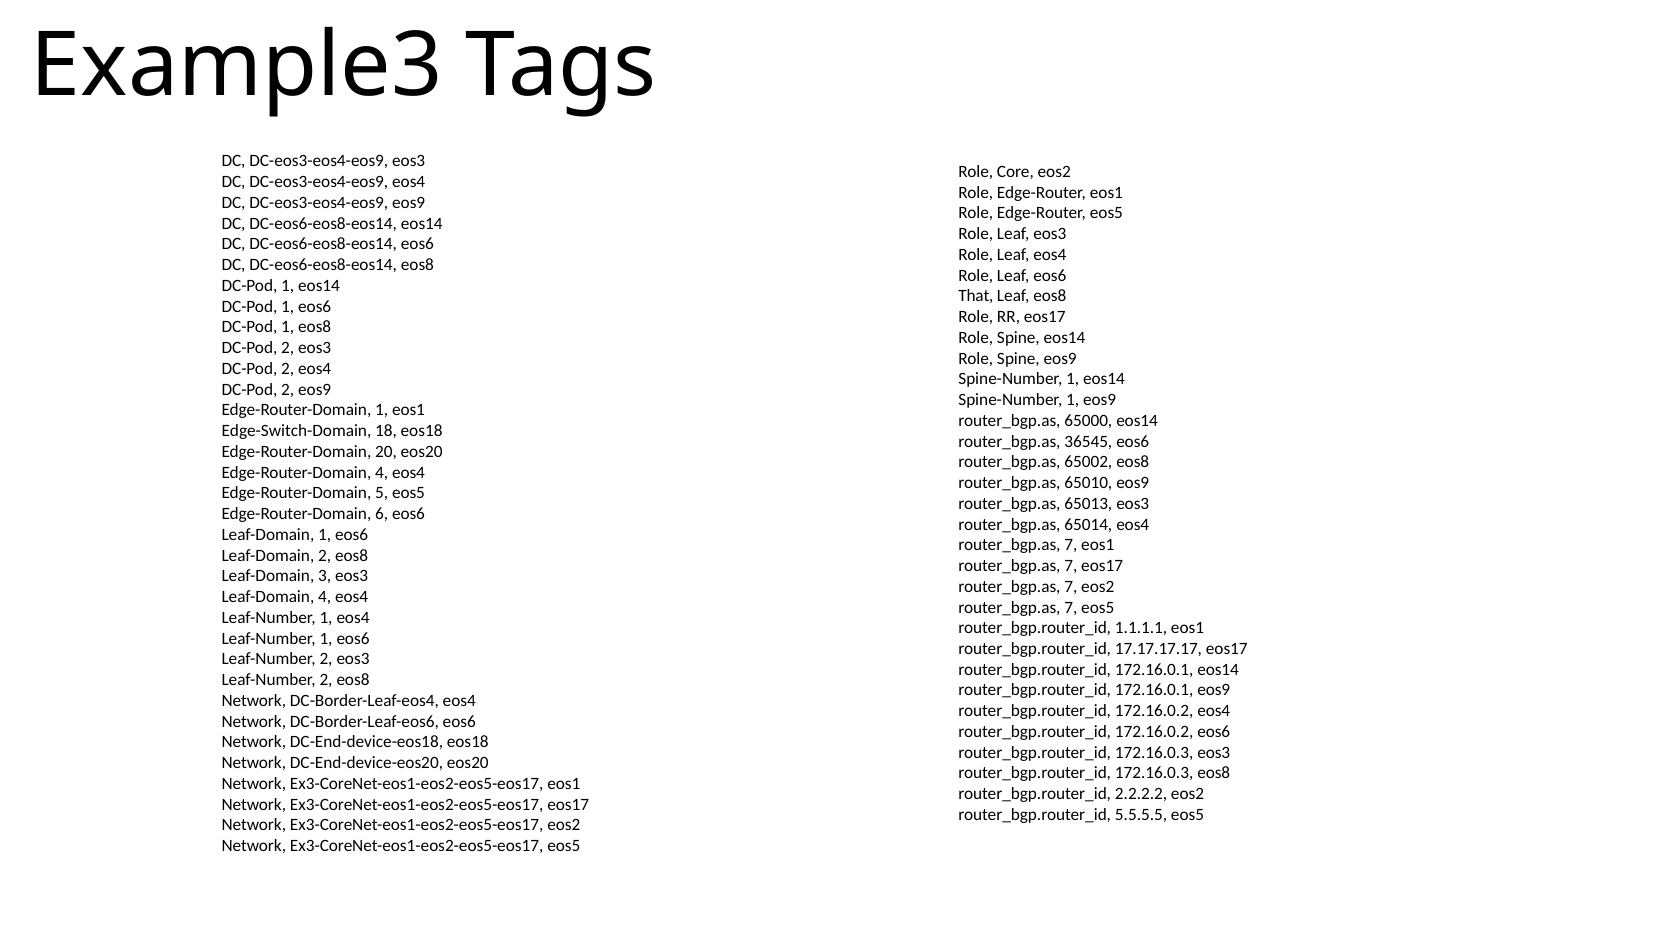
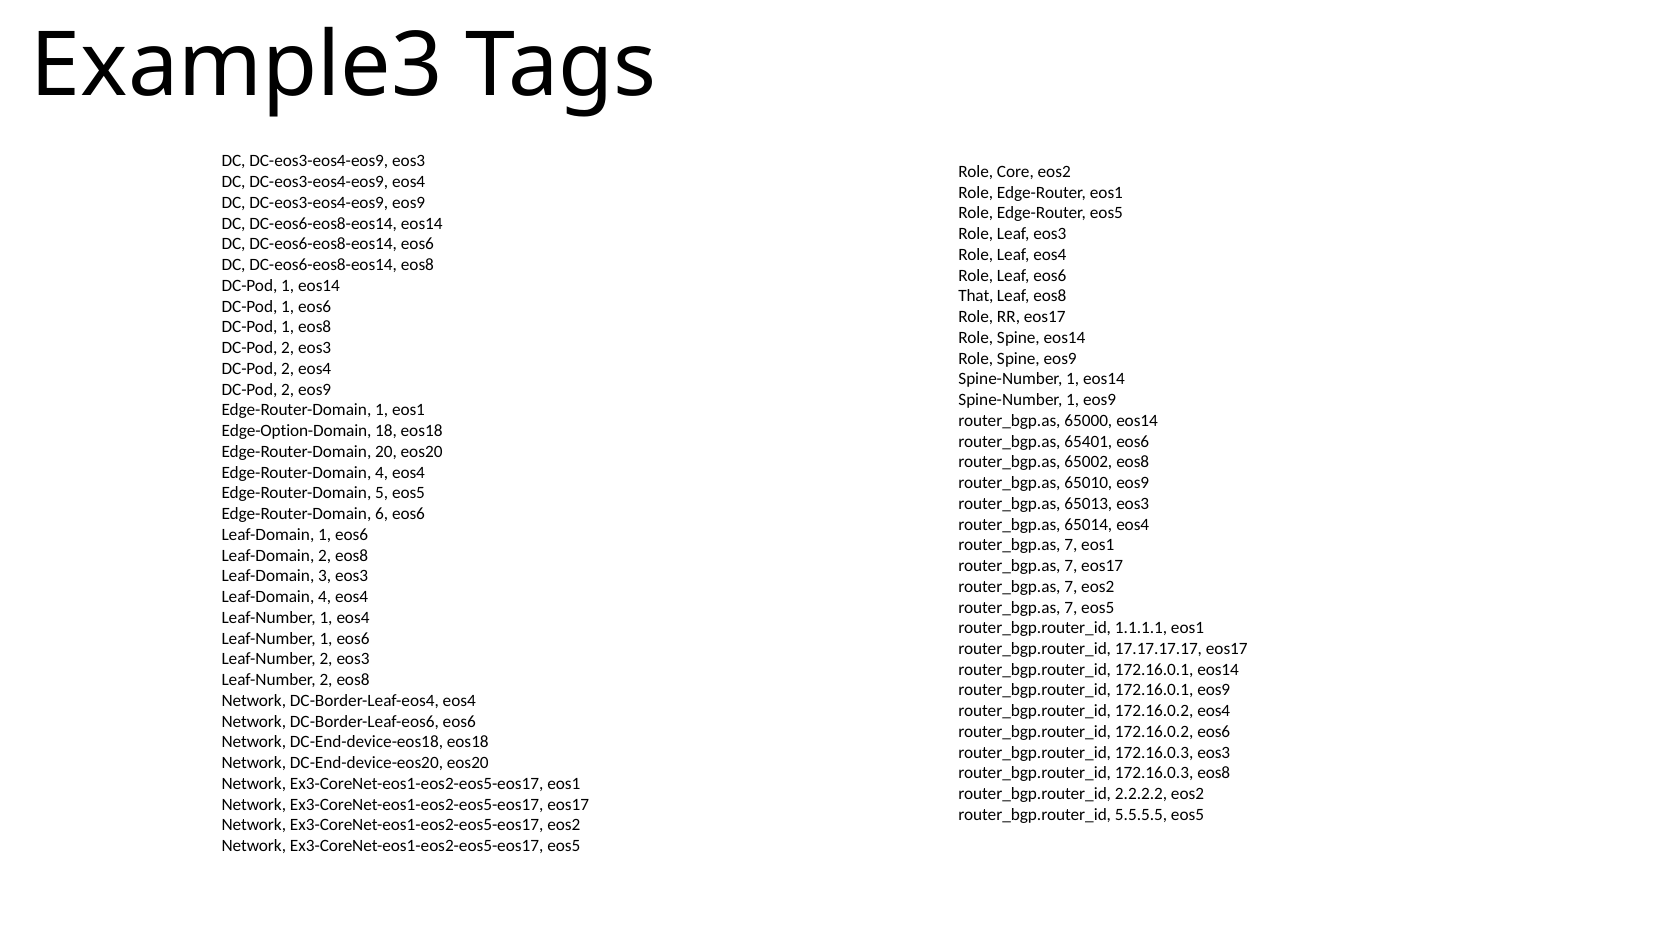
Edge-Switch-Domain: Edge-Switch-Domain -> Edge-Option-Domain
36545: 36545 -> 65401
